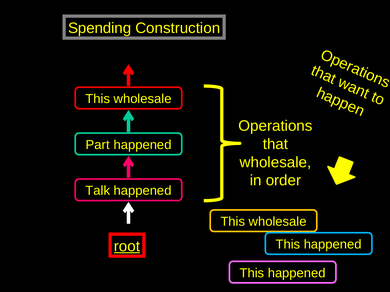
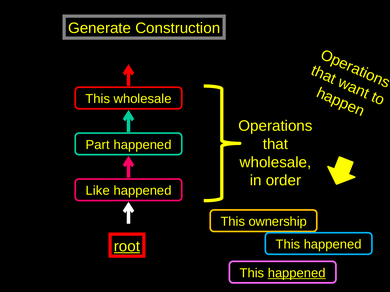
Spending: Spending -> Generate
Talk: Talk -> Like
wholesale at (278, 222): wholesale -> ownership
happened at (297, 273) underline: none -> present
